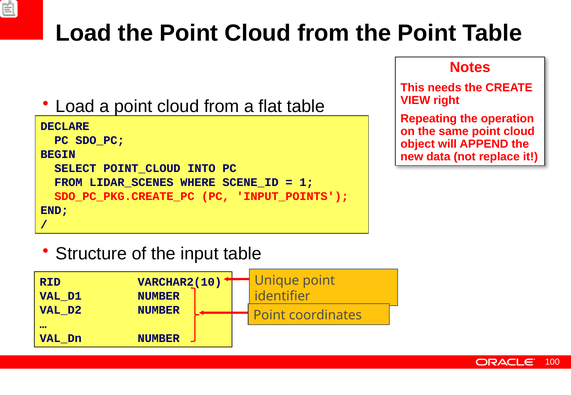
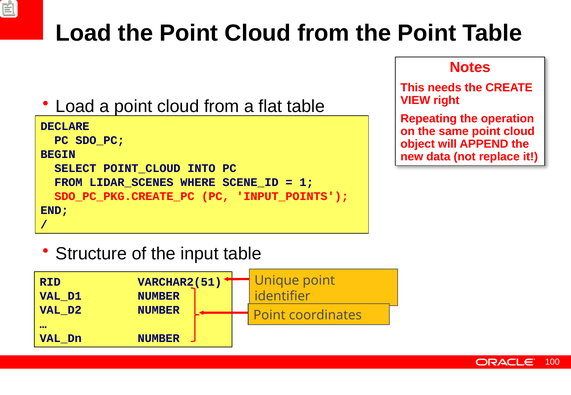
VARCHAR2(10: VARCHAR2(10 -> VARCHAR2(51
